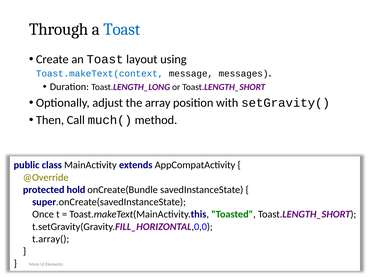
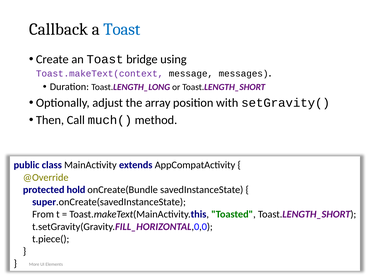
Through: Through -> Callback
layout: layout -> bridge
Toast.makeText(context colour: blue -> purple
Once: Once -> From
t.array(: t.array( -> t.piece(
